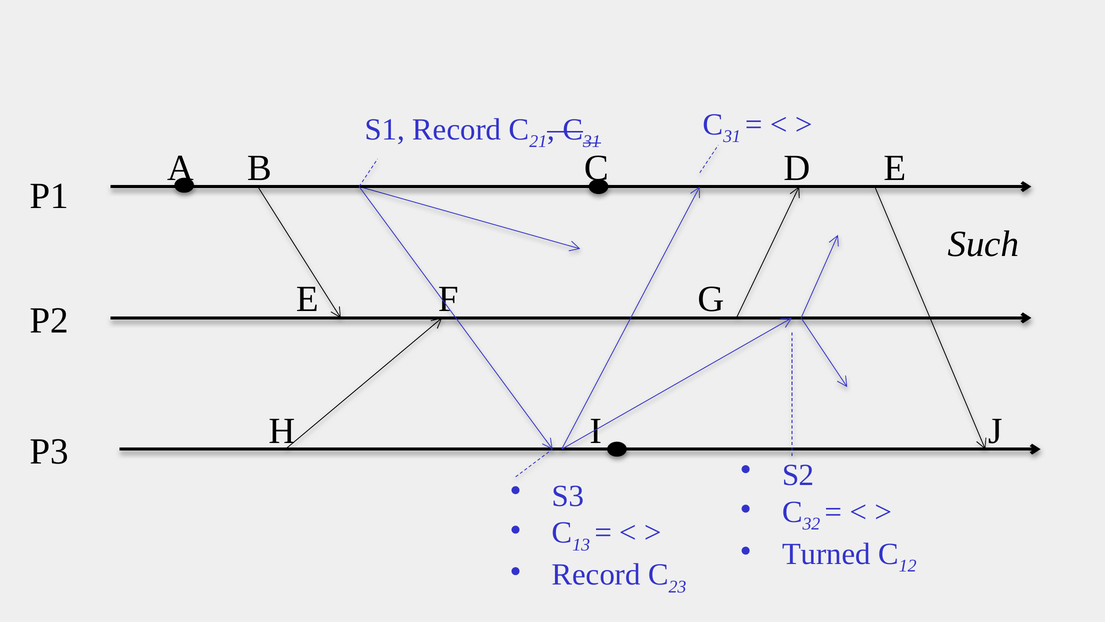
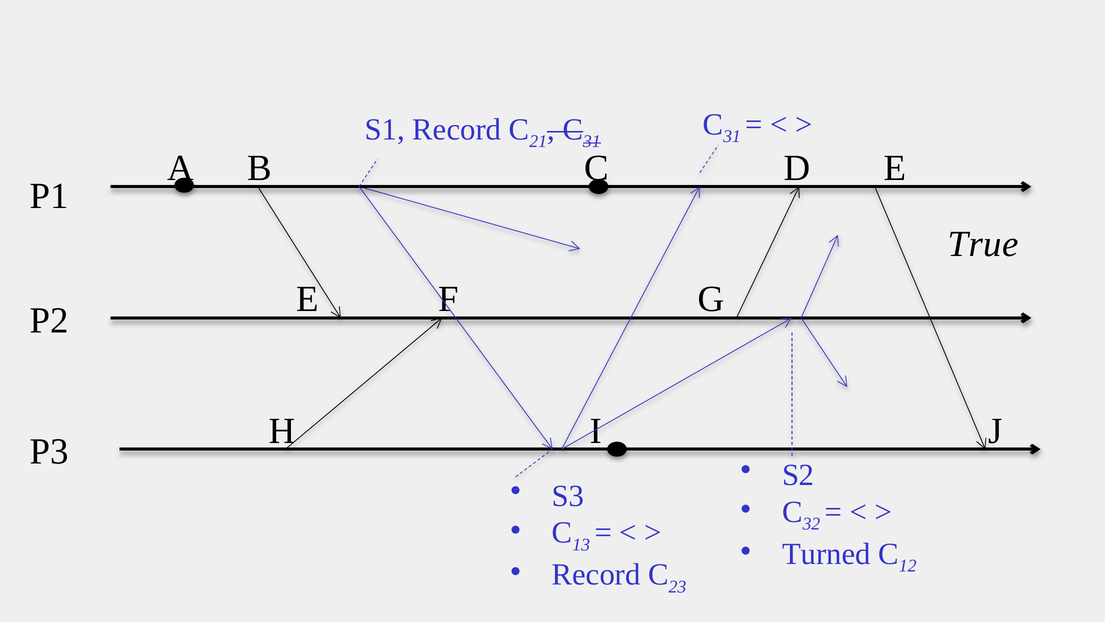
Such: Such -> True
